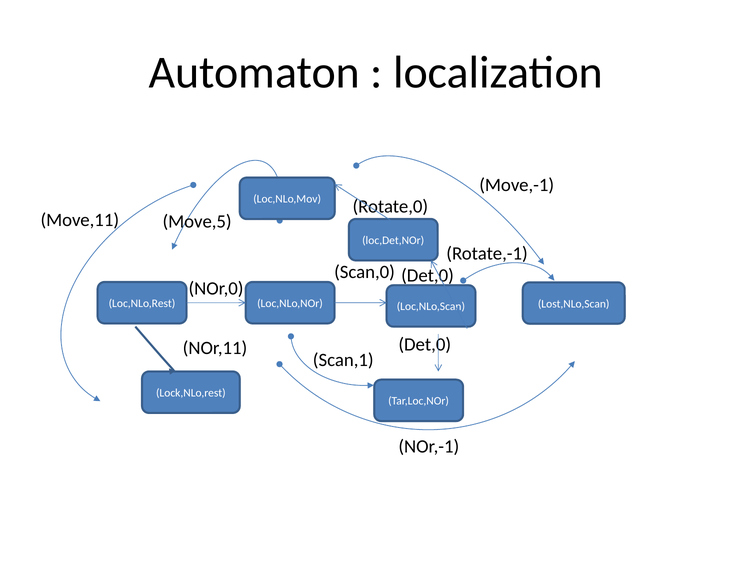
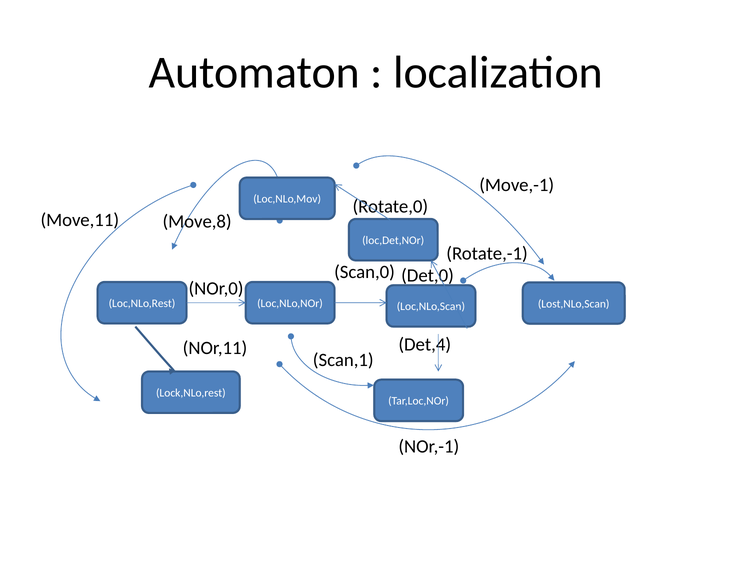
Move,5: Move,5 -> Move,8
Det,0 at (425, 345): Det,0 -> Det,4
